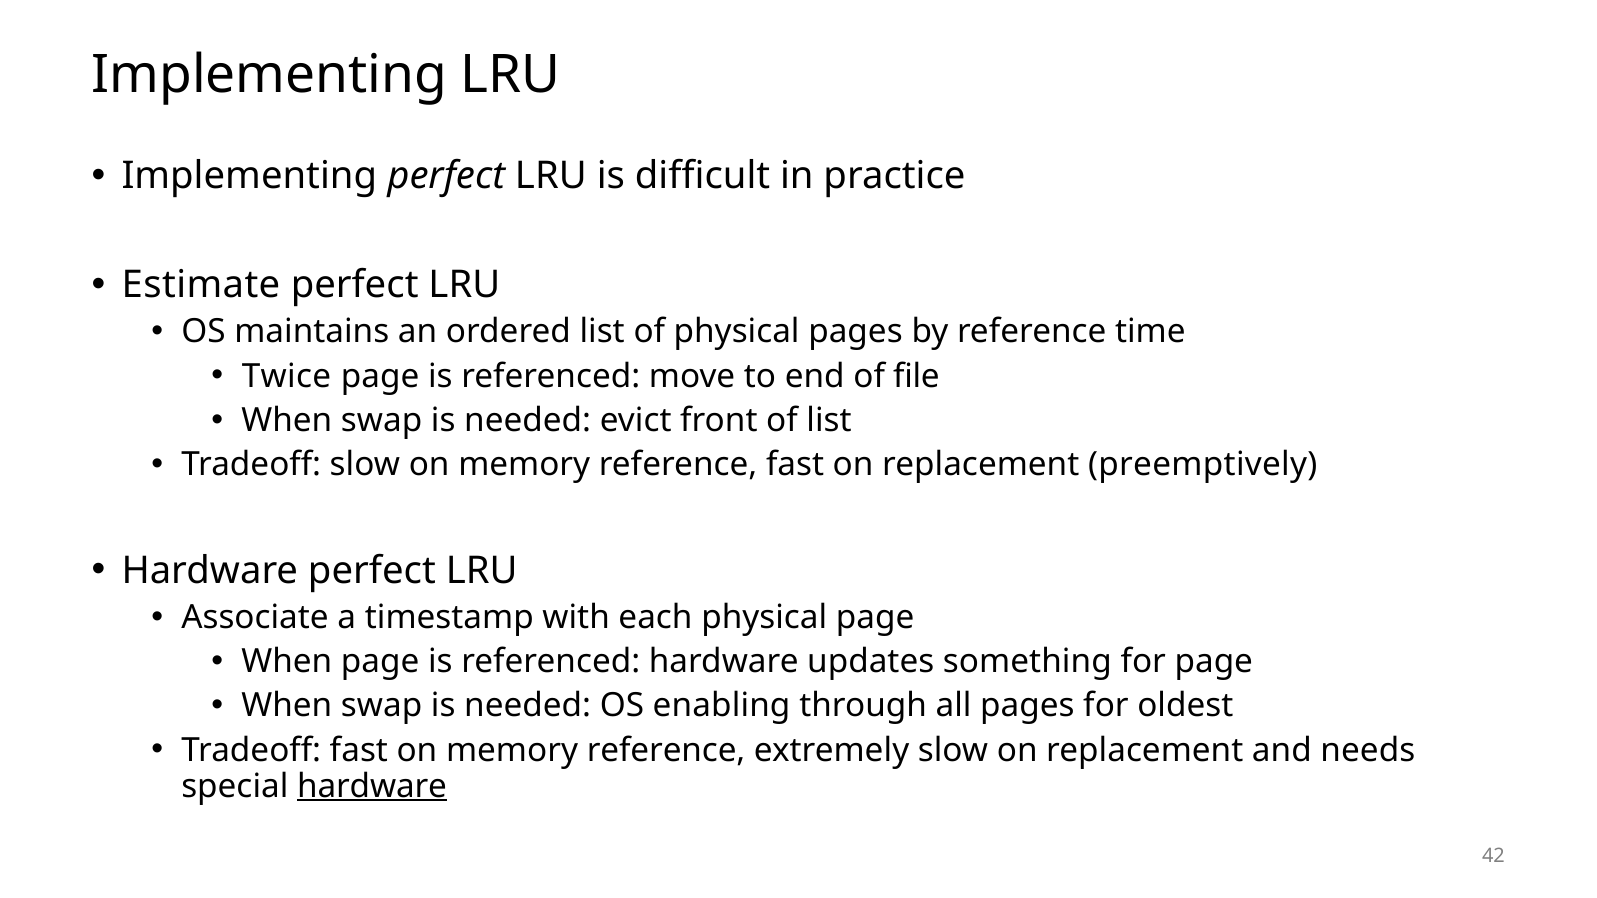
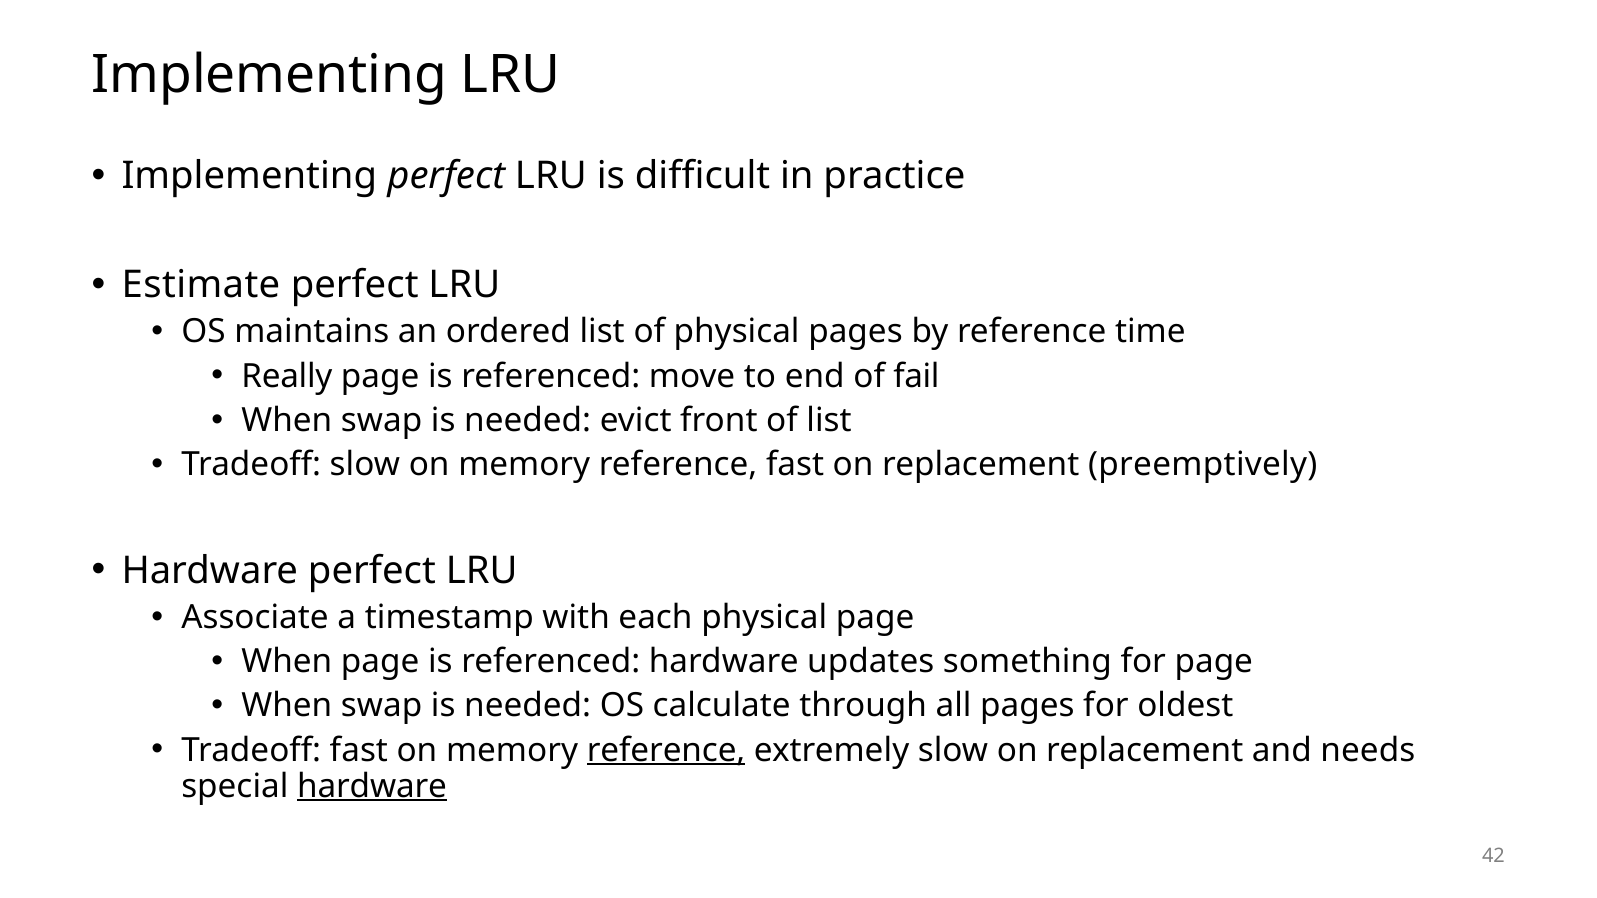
Twice: Twice -> Really
file: file -> fail
enabling: enabling -> calculate
reference at (666, 750) underline: none -> present
